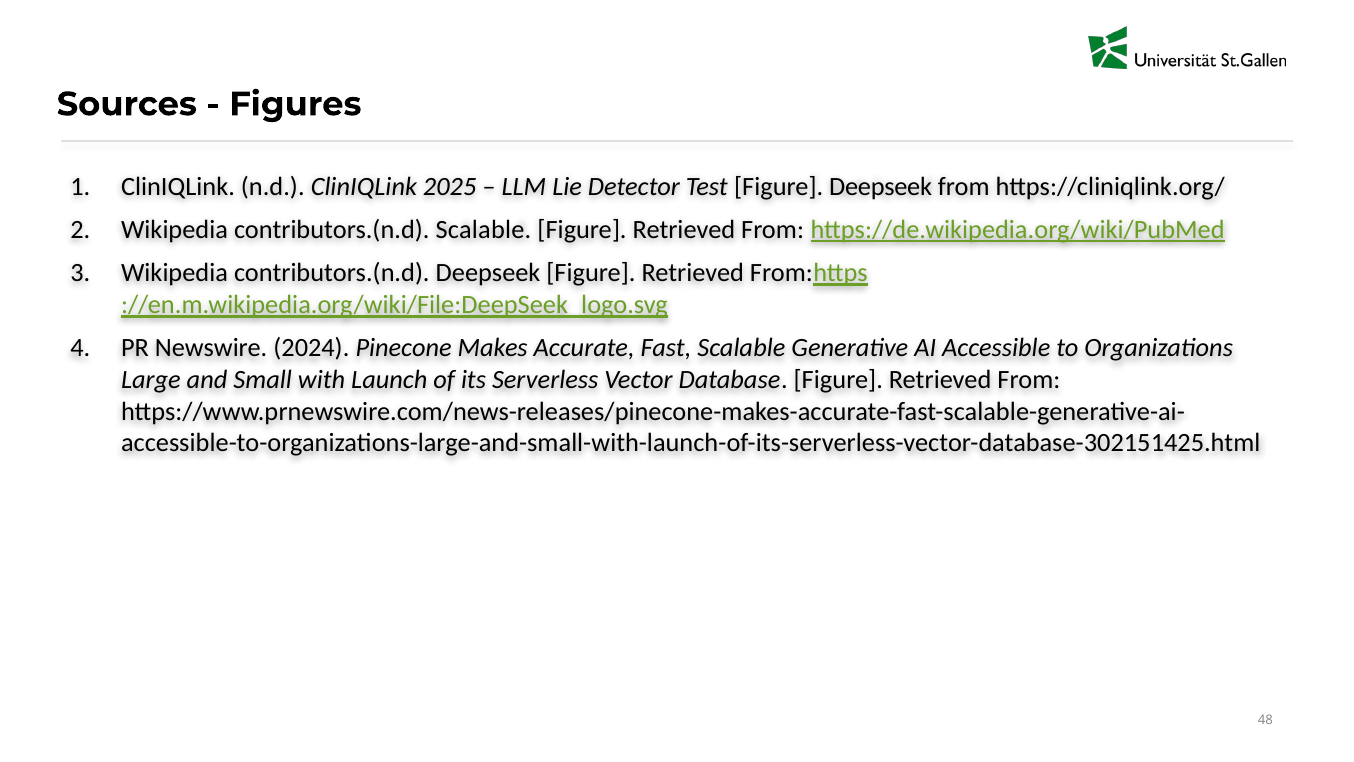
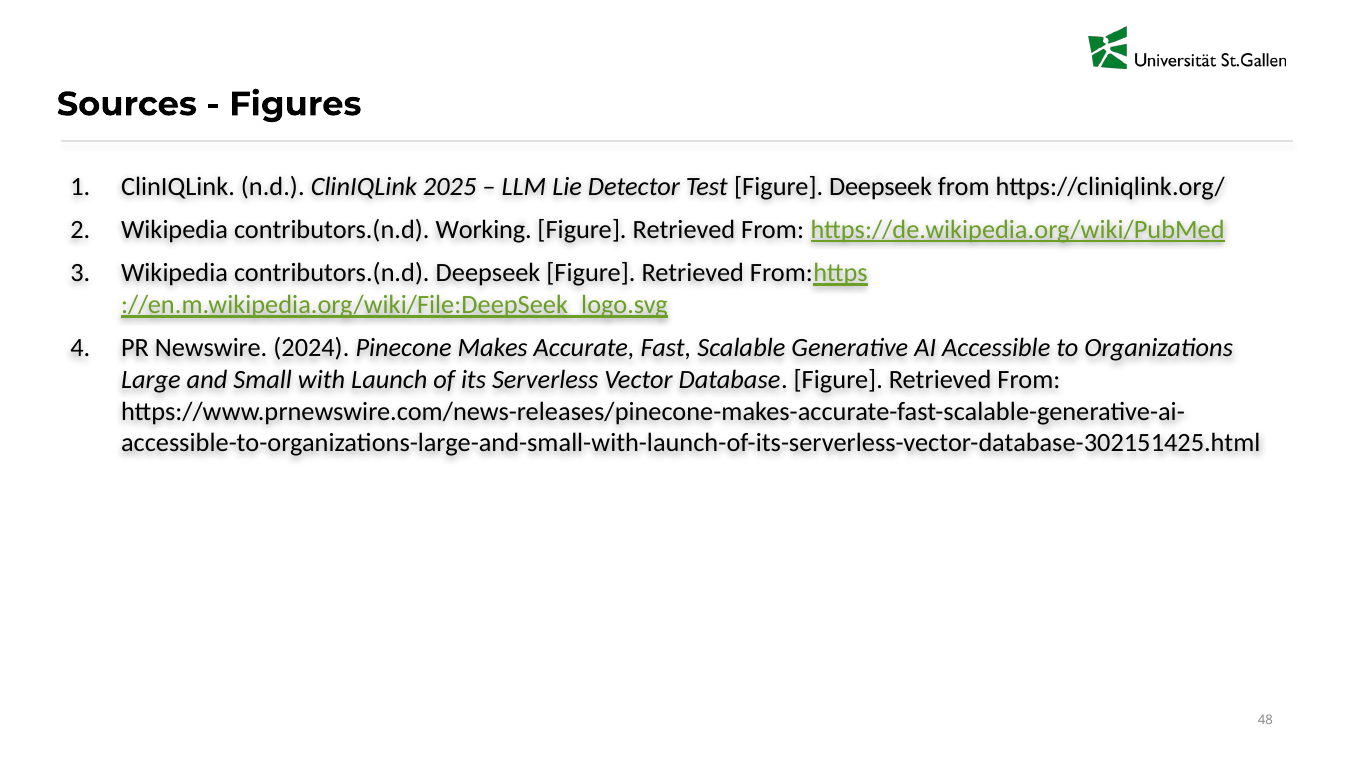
contributors.(n.d Scalable: Scalable -> Working
